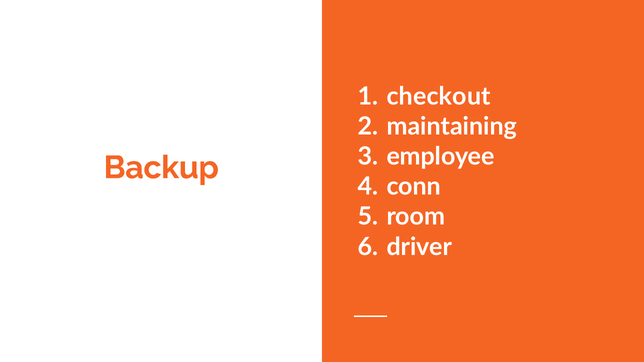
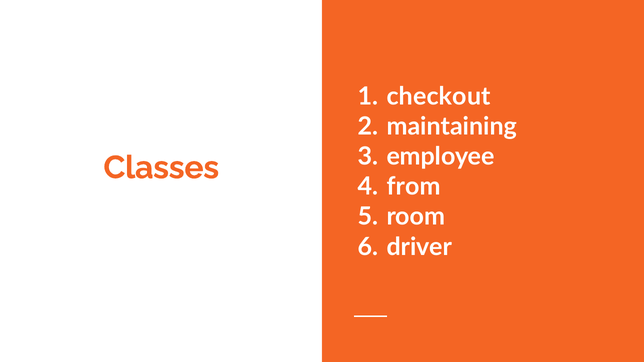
Backup: Backup -> Classes
conn: conn -> from
